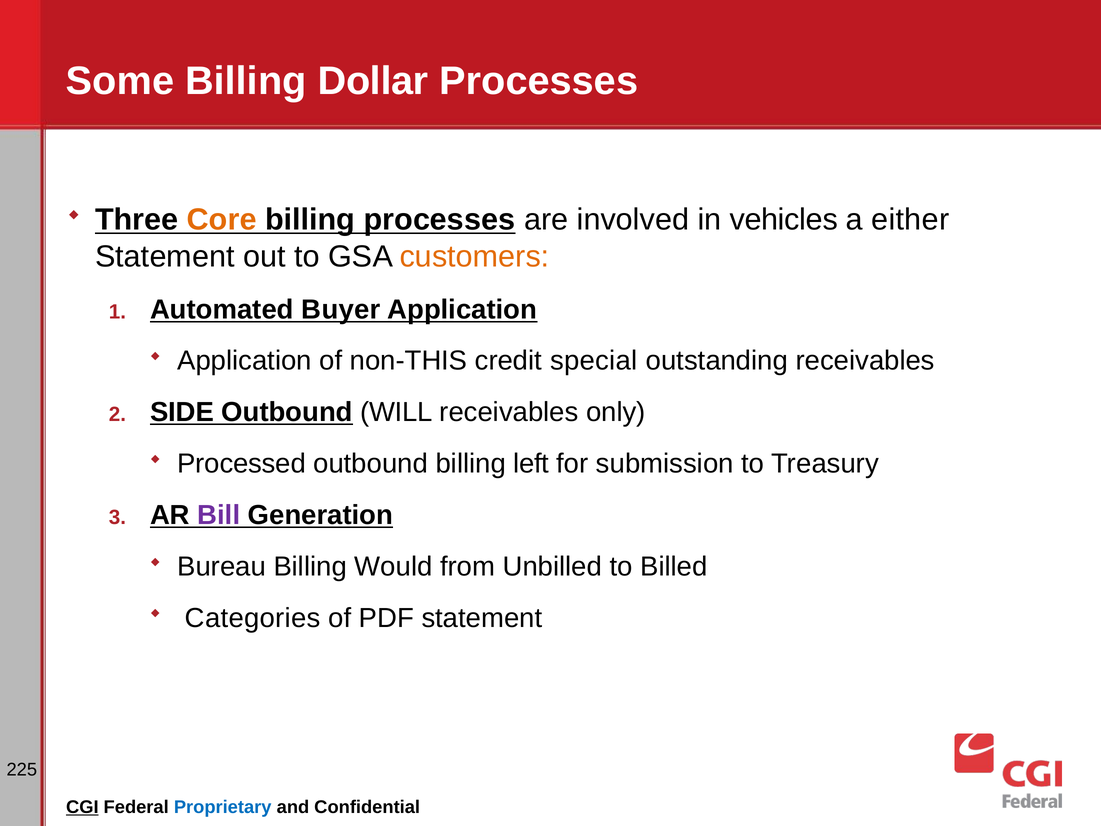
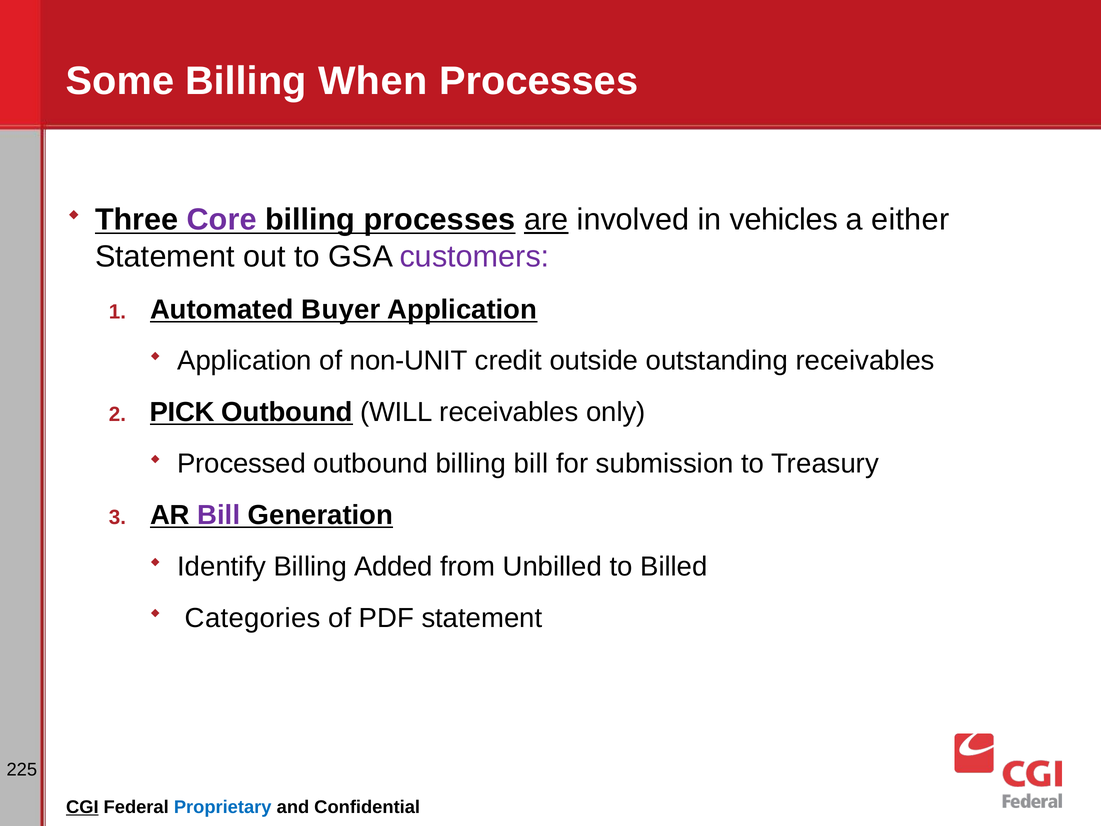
Dollar: Dollar -> When
Core colour: orange -> purple
are underline: none -> present
customers colour: orange -> purple
non-THIS: non-THIS -> non-UNIT
special: special -> outside
SIDE: SIDE -> PICK
billing left: left -> bill
Bureau: Bureau -> Identify
Would: Would -> Added
